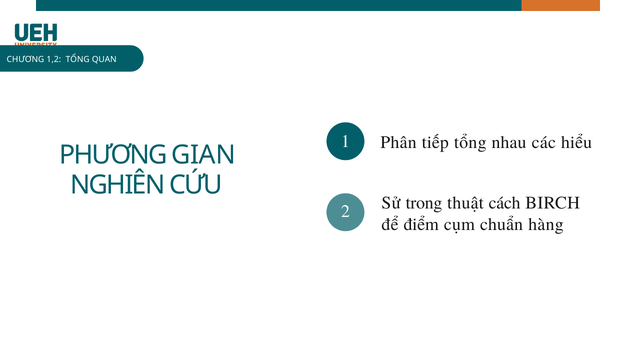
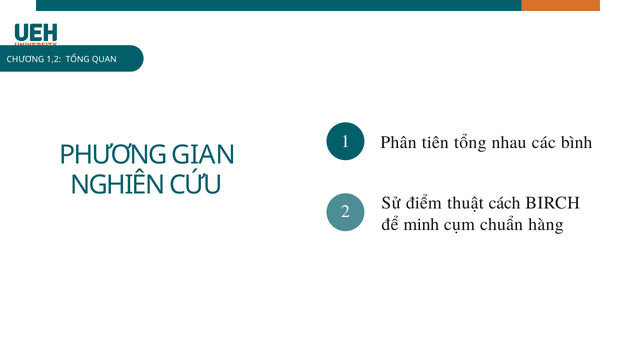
tiếp: tiếp -> tiên
hiểu: hiểu -> bình
trong: trong -> điểm
điểm: điểm -> minh
